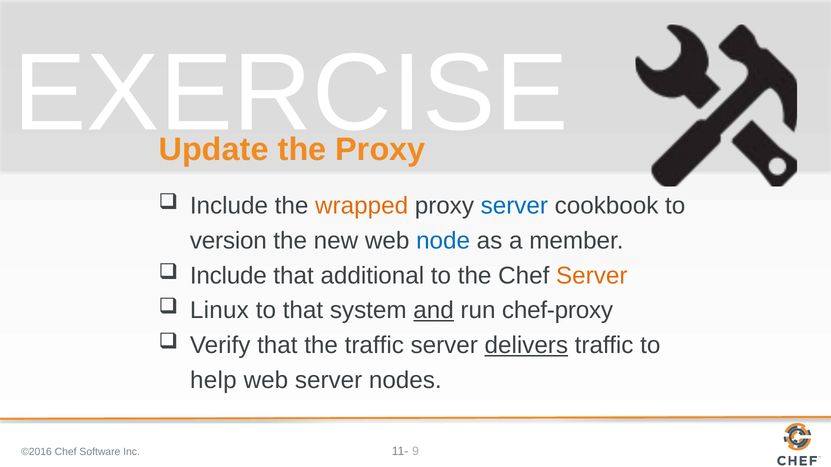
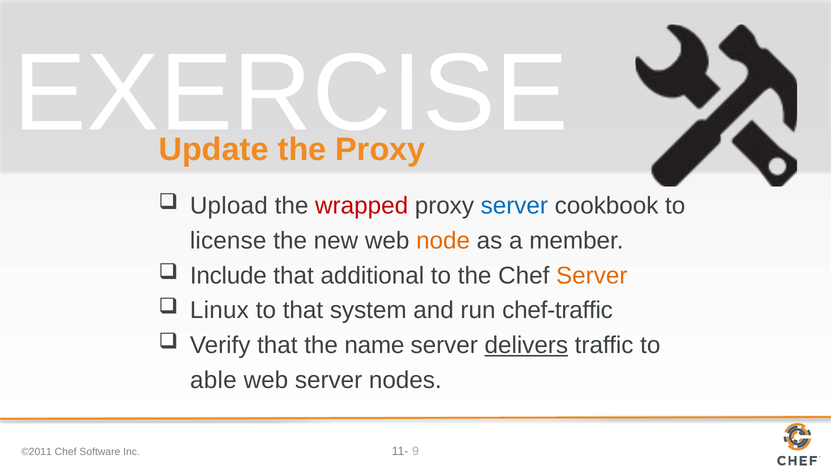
Include at (229, 206): Include -> Upload
wrapped colour: orange -> red
version: version -> license
node colour: blue -> orange
and underline: present -> none
chef-proxy: chef-proxy -> chef-traffic
the traffic: traffic -> name
help: help -> able
©2016: ©2016 -> ©2011
